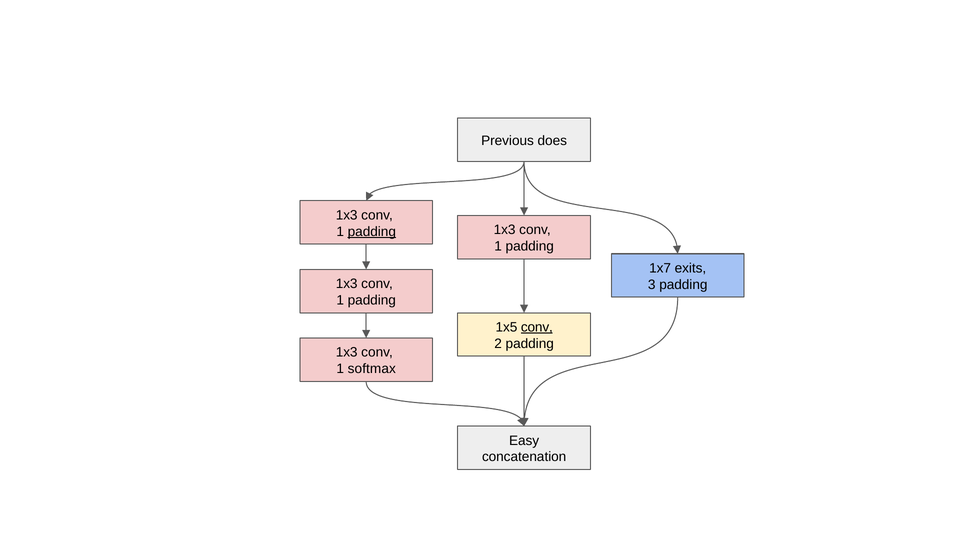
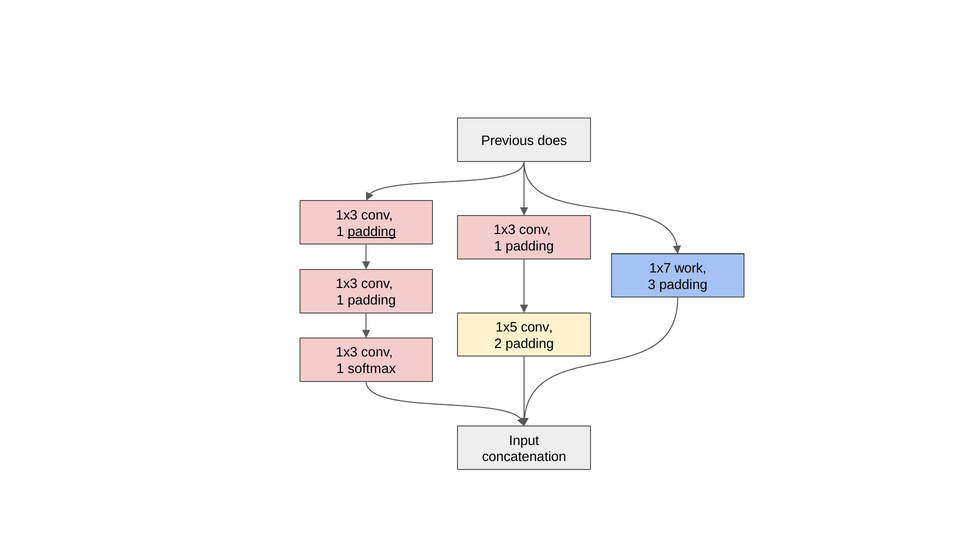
exits: exits -> work
conv at (537, 327) underline: present -> none
Easy: Easy -> Input
